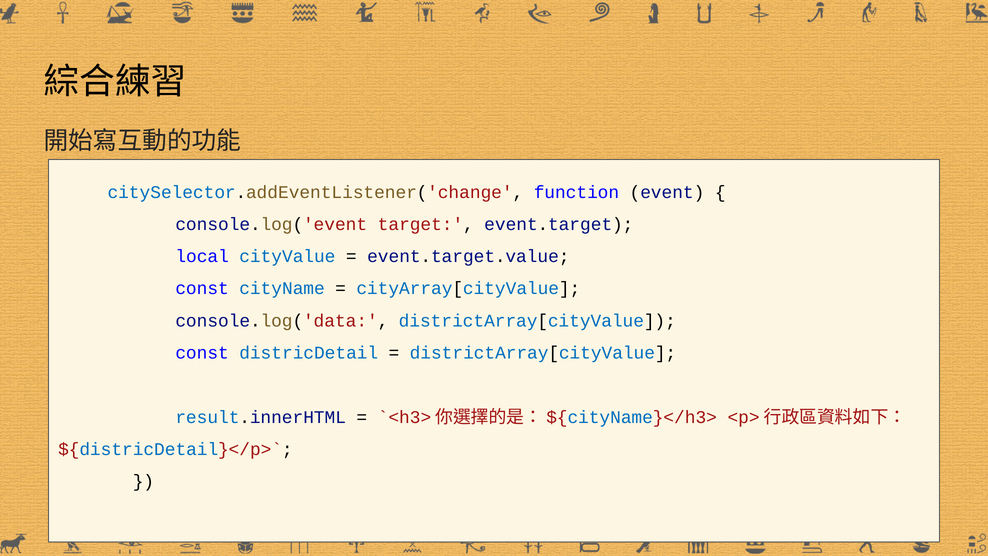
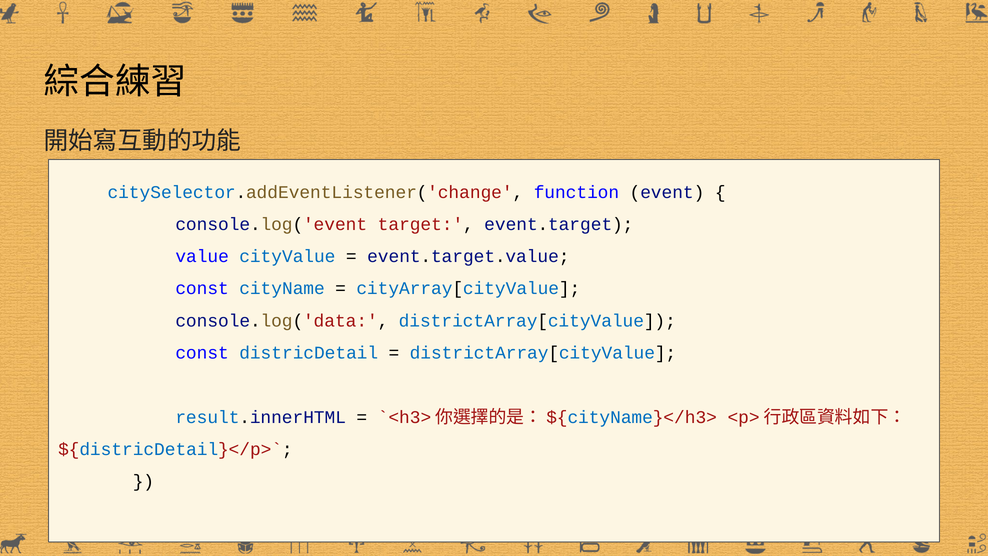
local: local -> value
